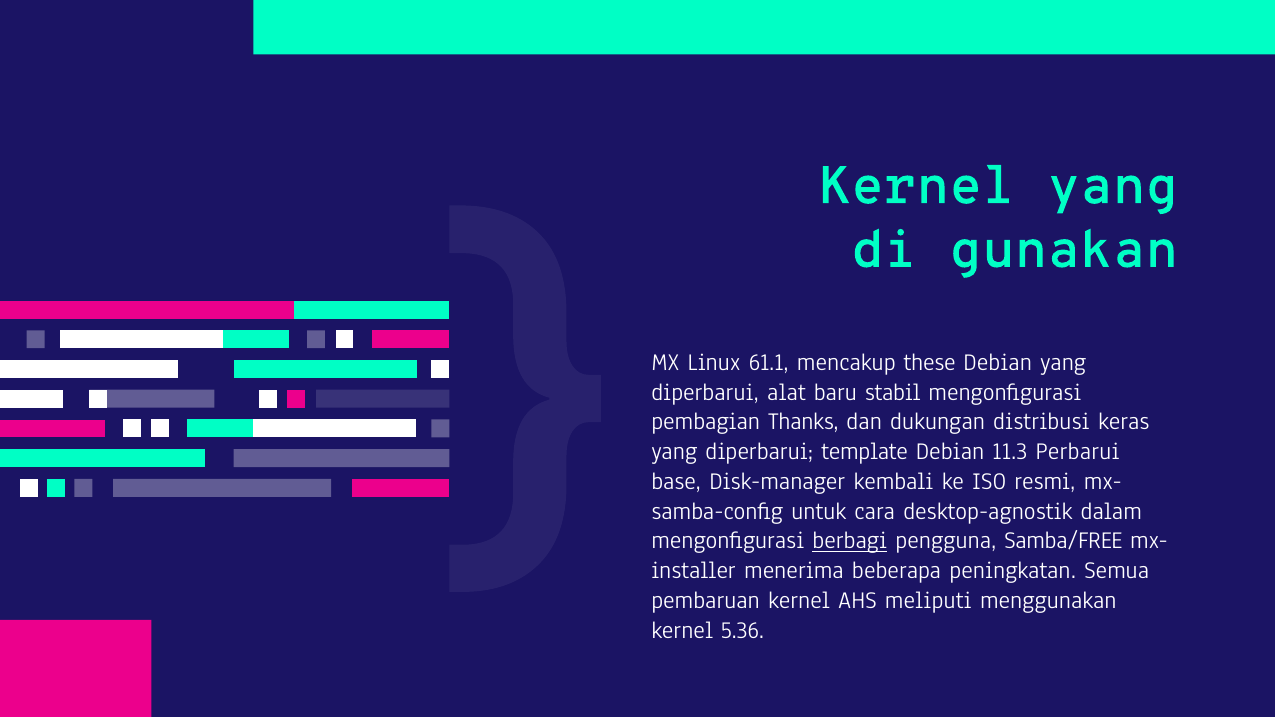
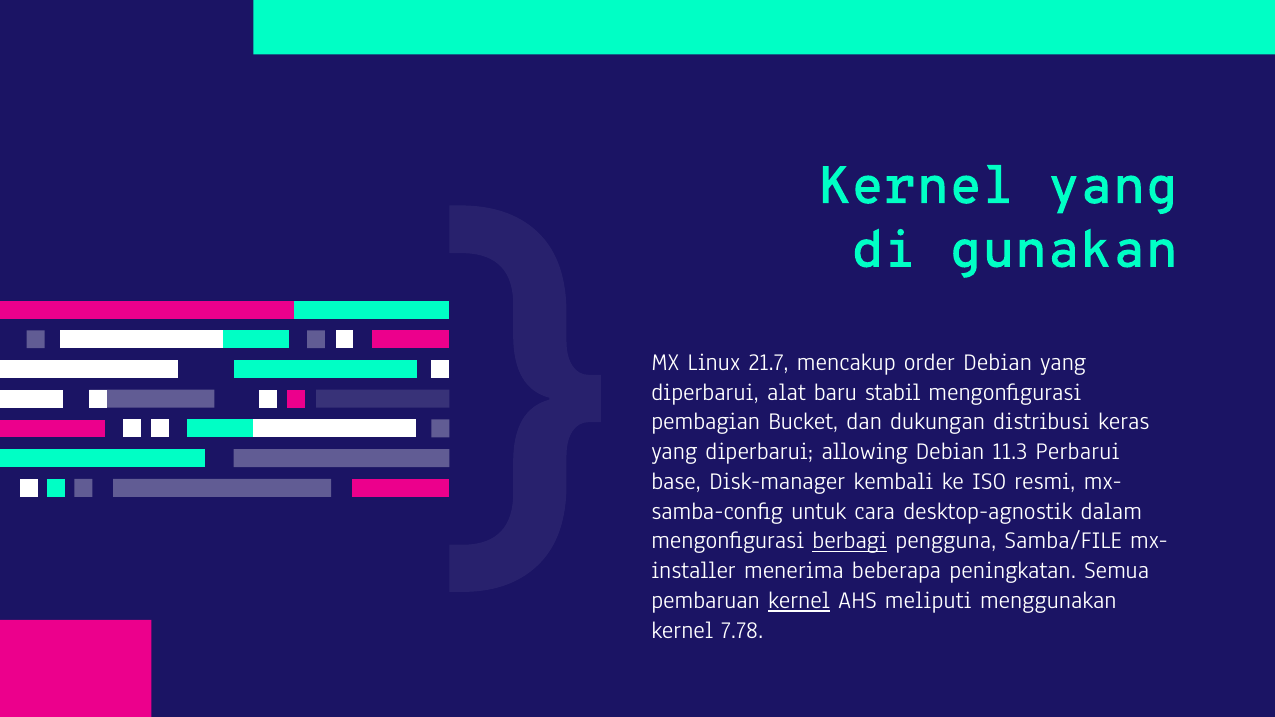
61.1: 61.1 -> 21.7
these: these -> order
Thanks: Thanks -> Bucket
template: template -> allowing
Samba/FREE: Samba/FREE -> Samba/FILE
kernel at (799, 601) underline: none -> present
5.36: 5.36 -> 7.78
